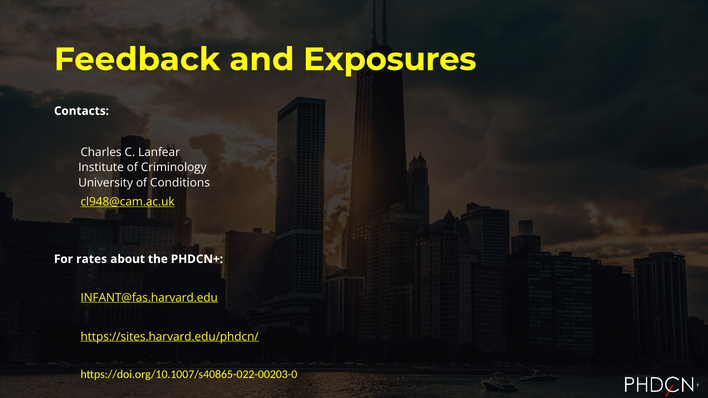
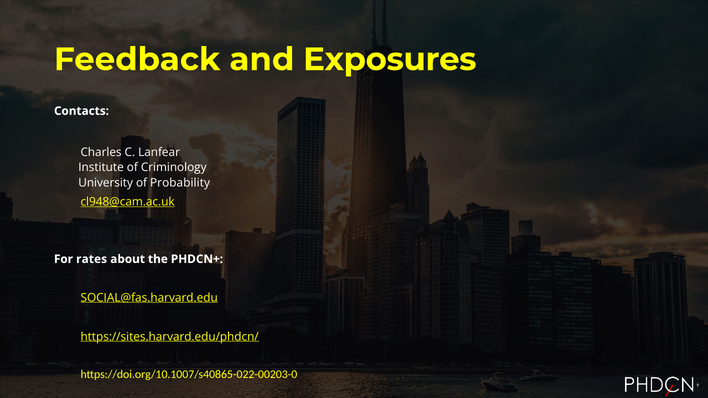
Conditions: Conditions -> Probability
INFANT@fas.harvard.edu: INFANT@fas.harvard.edu -> SOCIAL@fas.harvard.edu
